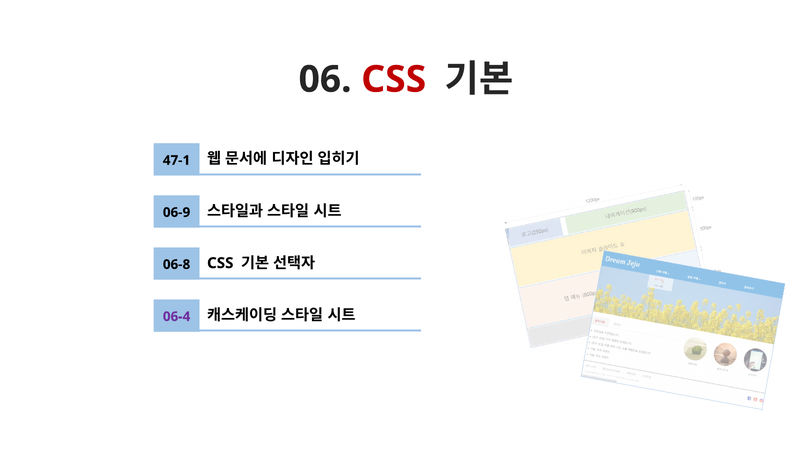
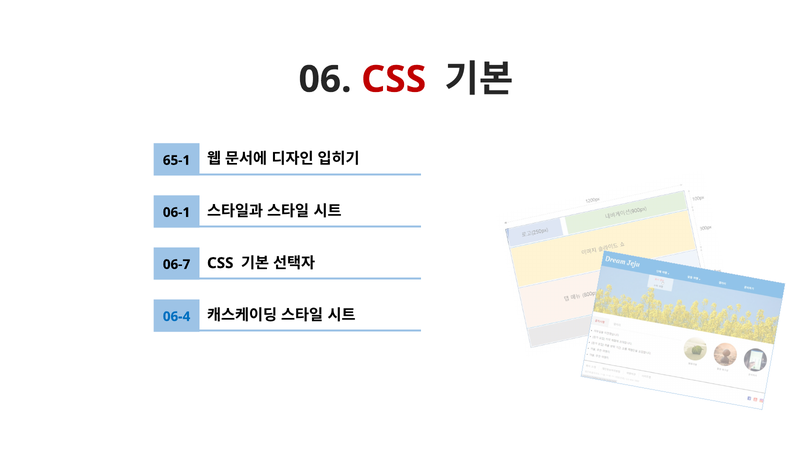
47-1: 47-1 -> 65-1
06-9: 06-9 -> 06-1
06-8: 06-8 -> 06-7
06-4 colour: purple -> blue
